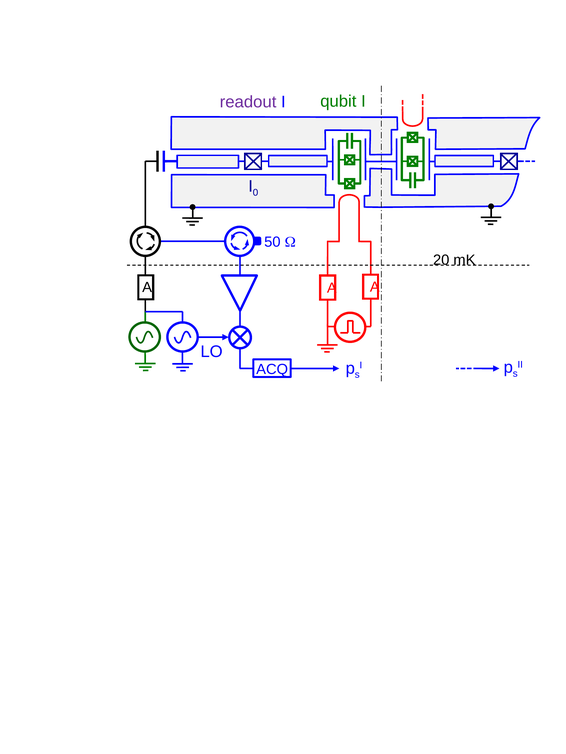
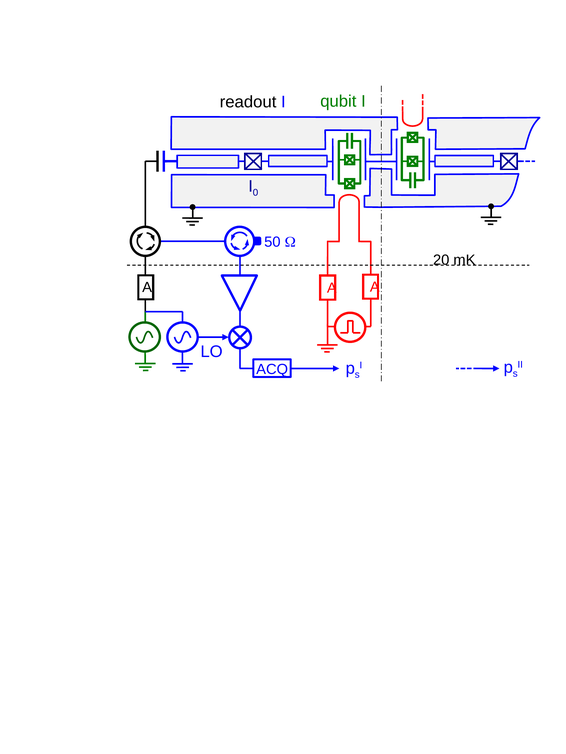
readout colour: purple -> black
